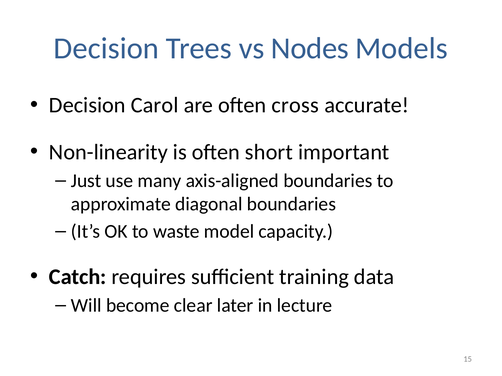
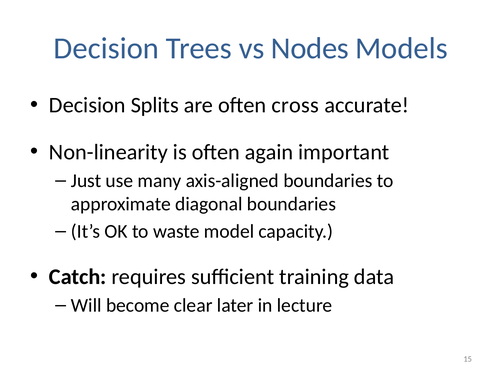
Carol: Carol -> Splits
short: short -> again
